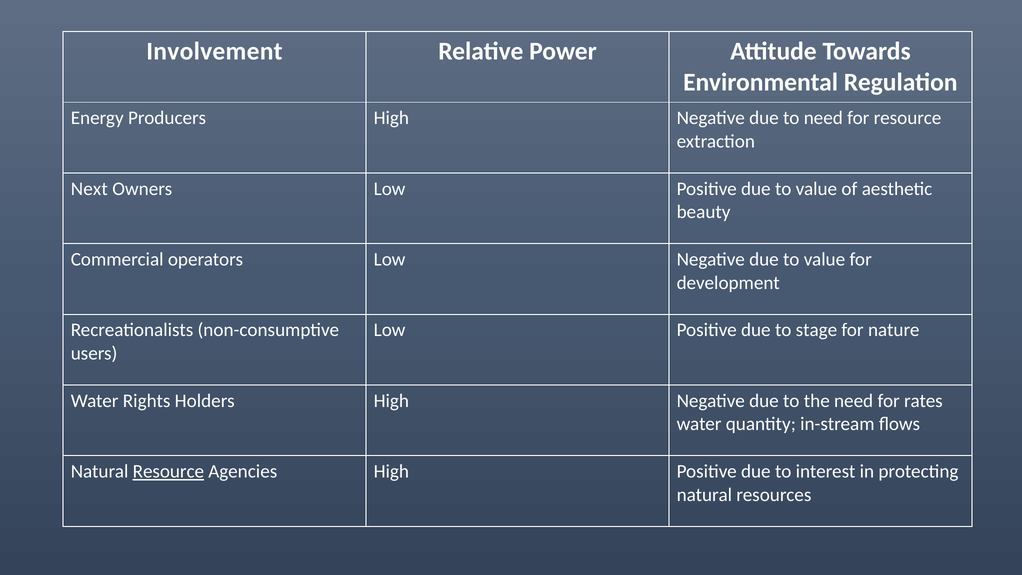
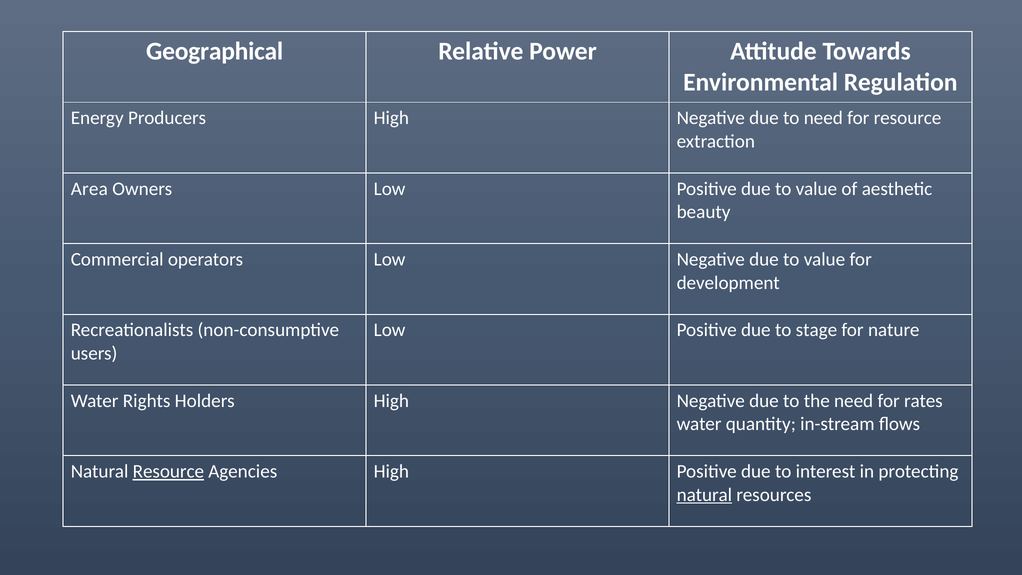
Involvement: Involvement -> Geographical
Next: Next -> Area
natural at (704, 495) underline: none -> present
